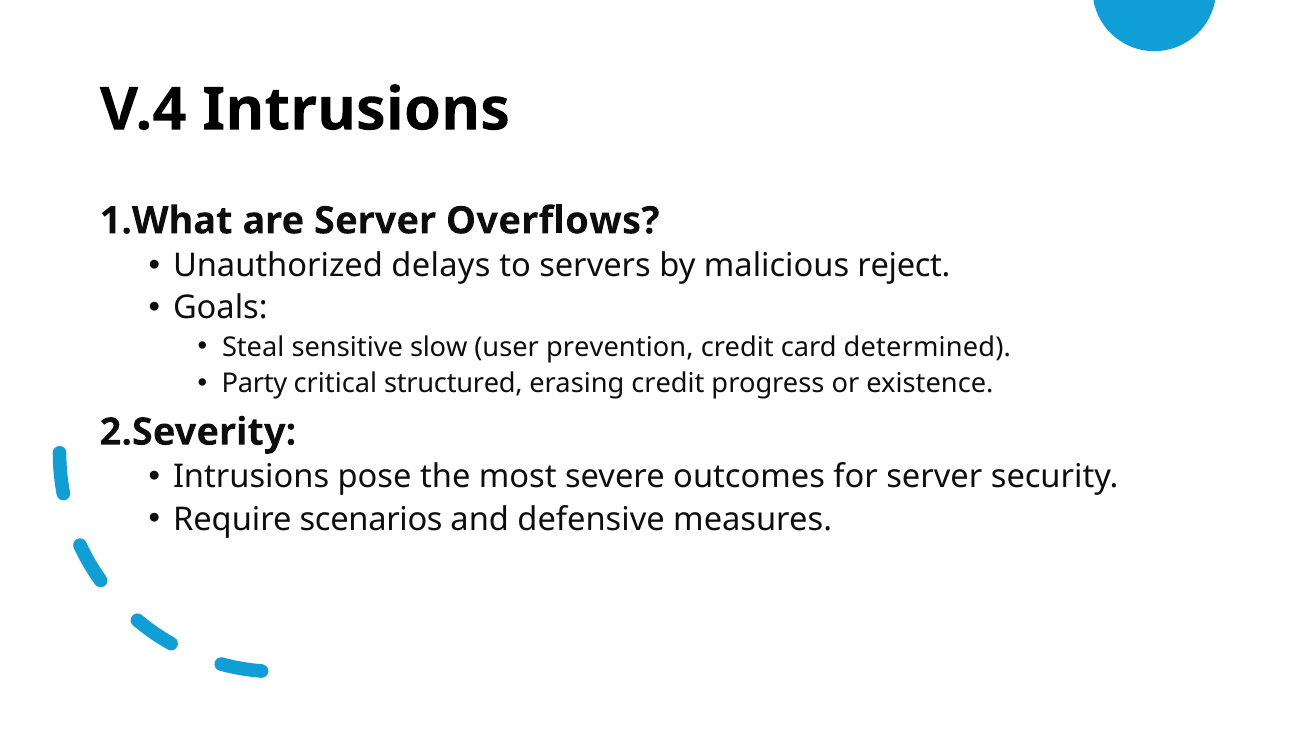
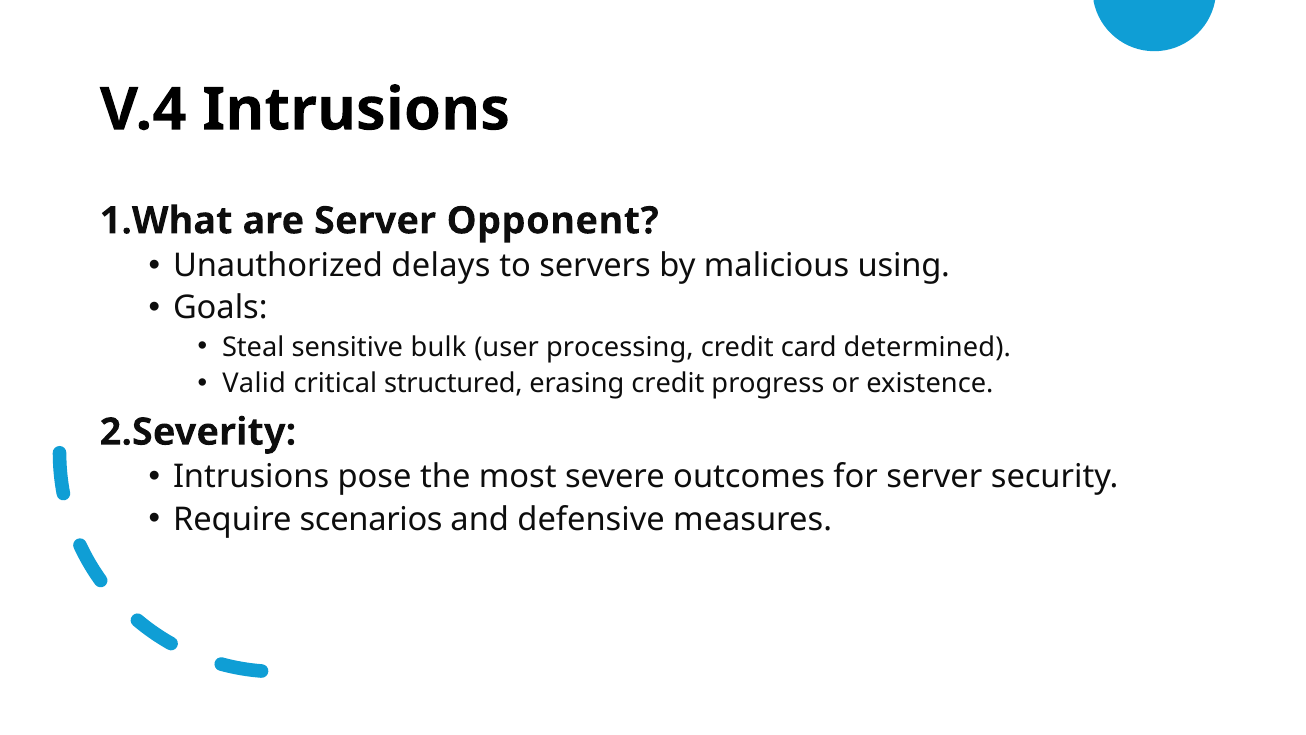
Overflows: Overflows -> Opponent
reject: reject -> using
slow: slow -> bulk
prevention: prevention -> processing
Party: Party -> Valid
